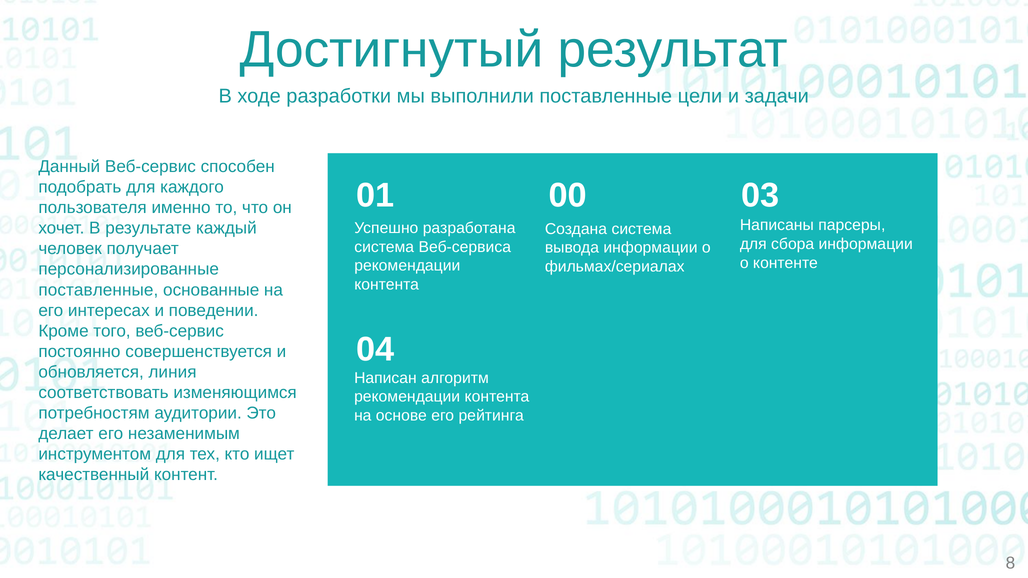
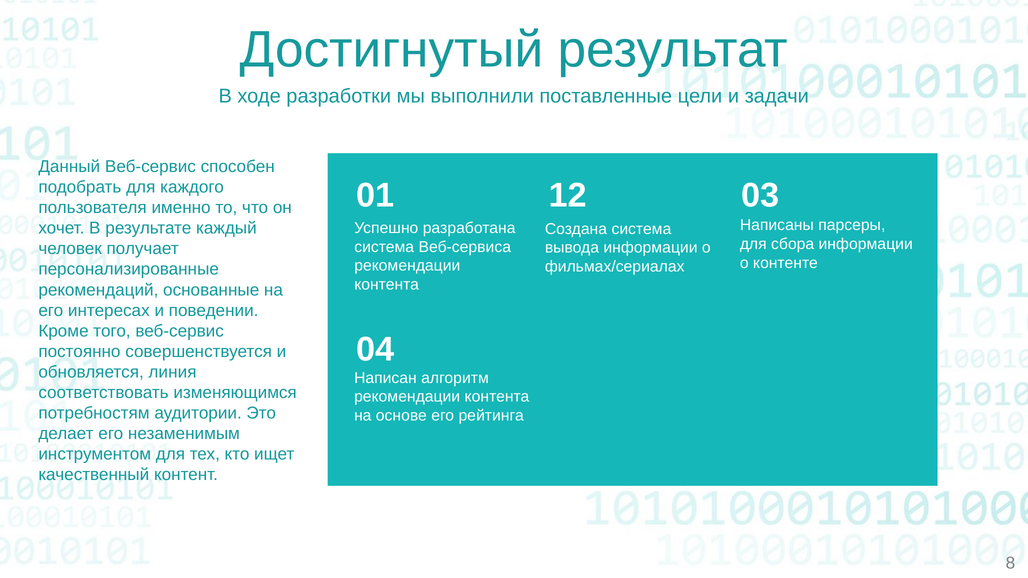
00: 00 -> 12
поставленные at (98, 290): поставленные -> рекомендаций
